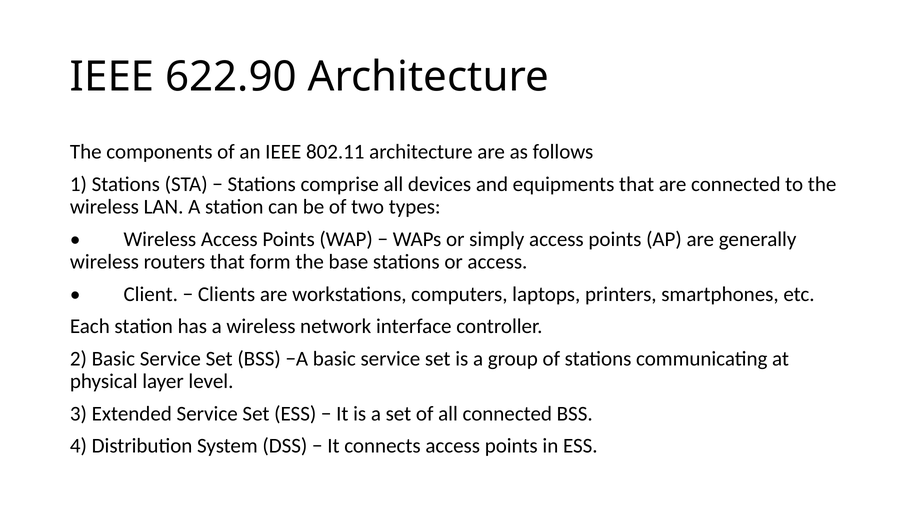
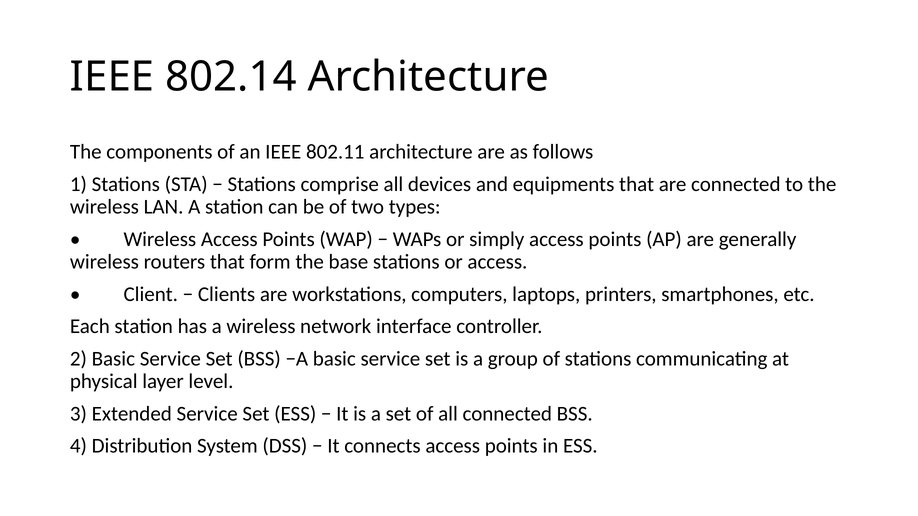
622.90: 622.90 -> 802.14
